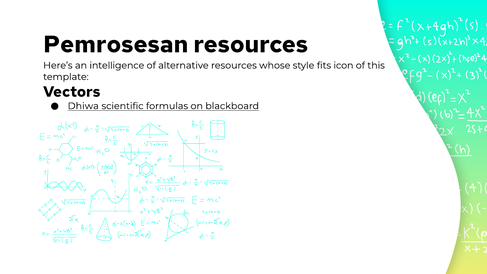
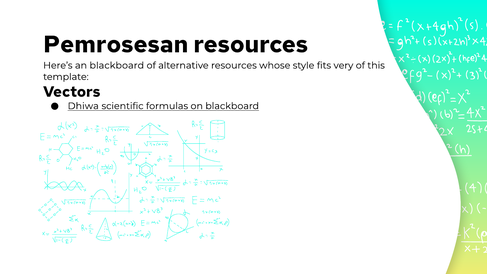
an intelligence: intelligence -> blackboard
icon: icon -> very
